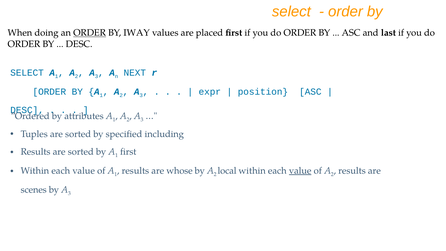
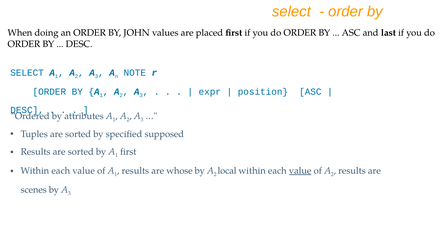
ORDER at (90, 33) underline: present -> none
IWAY: IWAY -> JOHN
NEXT: NEXT -> NOTE
including: including -> supposed
